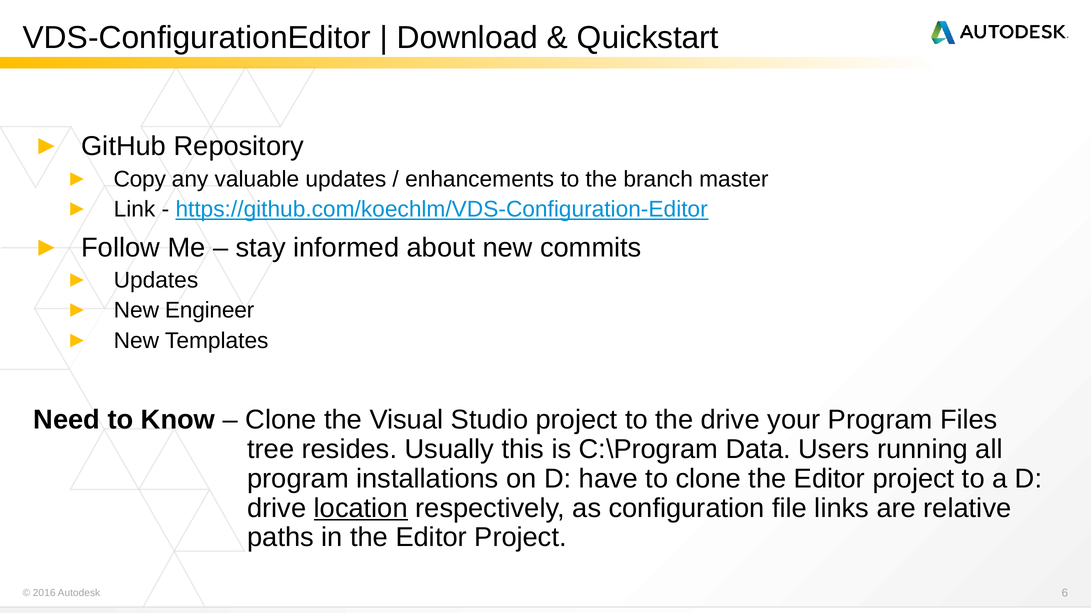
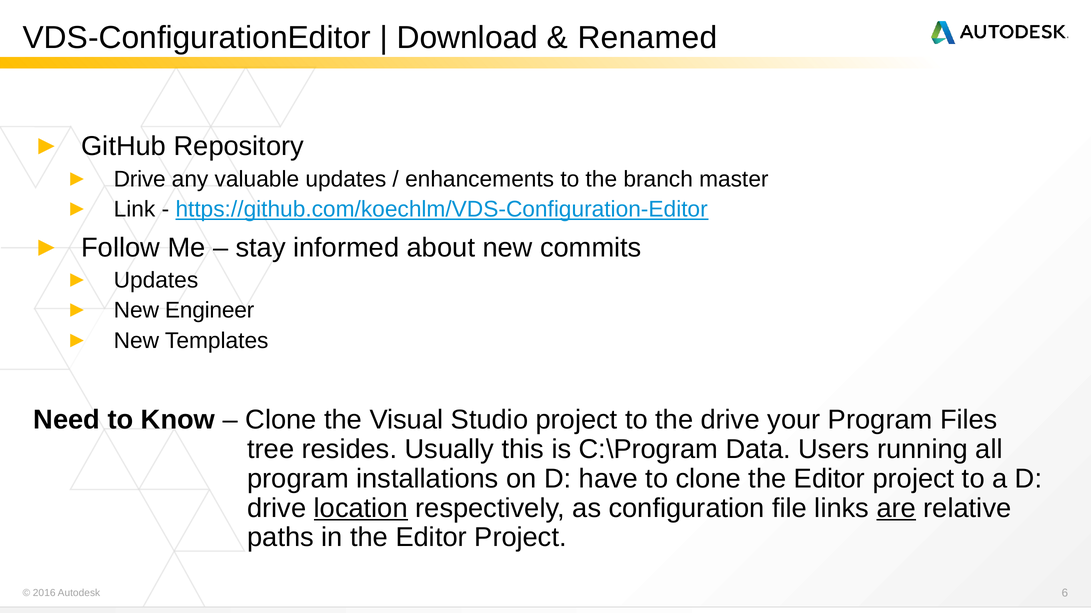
Quickstart: Quickstart -> Renamed
Copy at (140, 179): Copy -> Drive
are underline: none -> present
